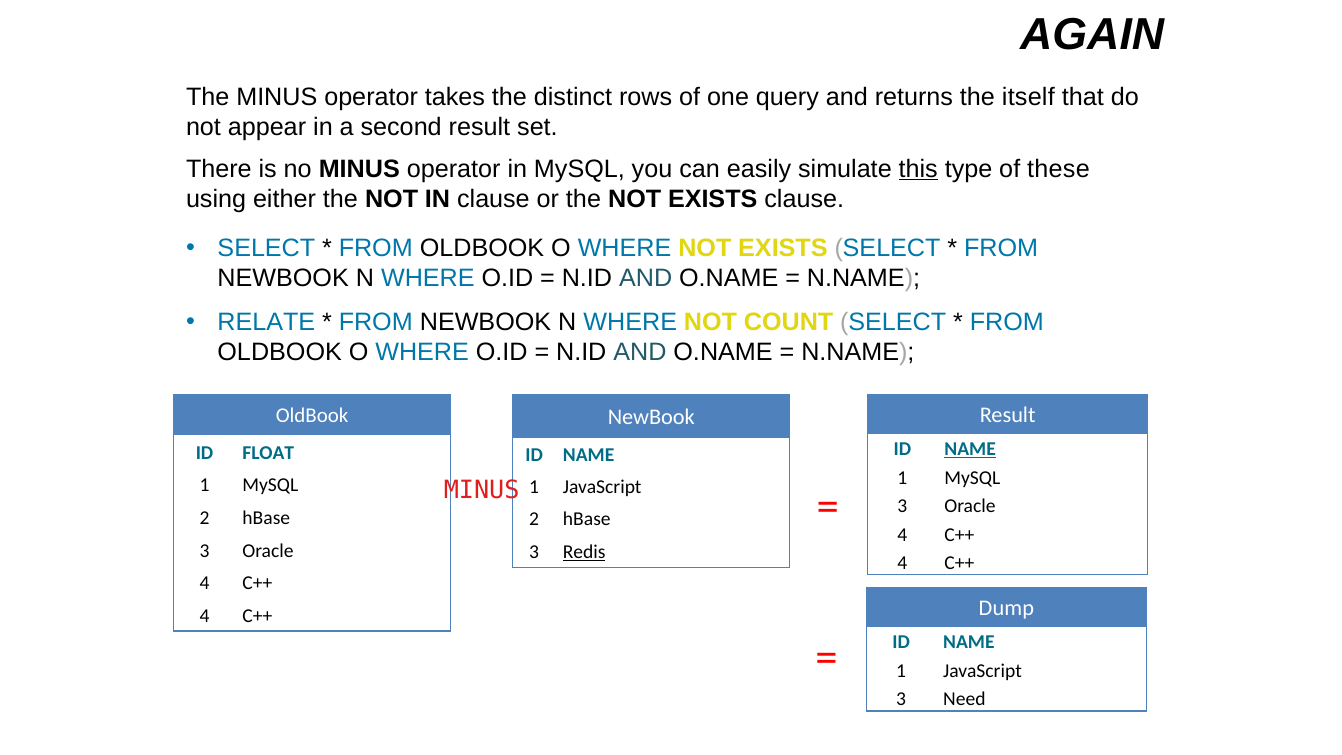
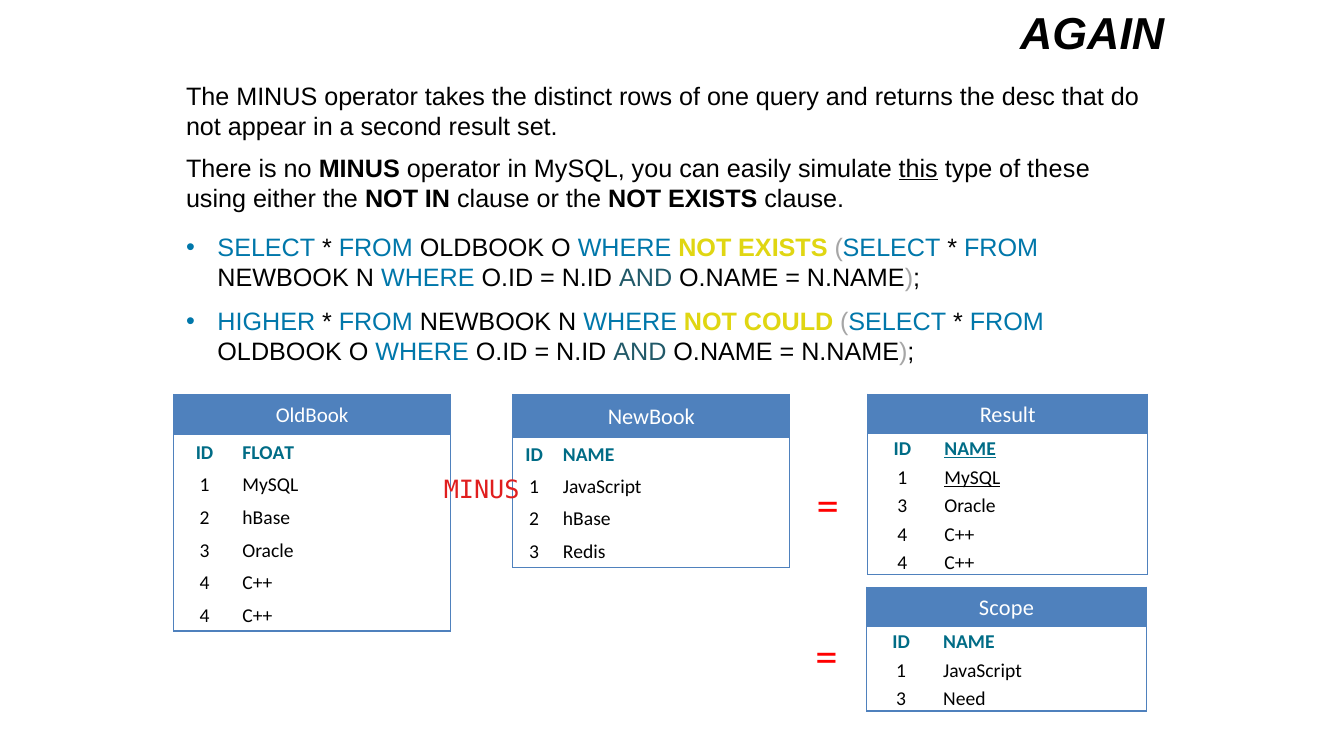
itself: itself -> desc
RELATE: RELATE -> HIGHER
COUNT: COUNT -> COULD
MySQL at (972, 478) underline: none -> present
Redis underline: present -> none
Dump: Dump -> Scope
